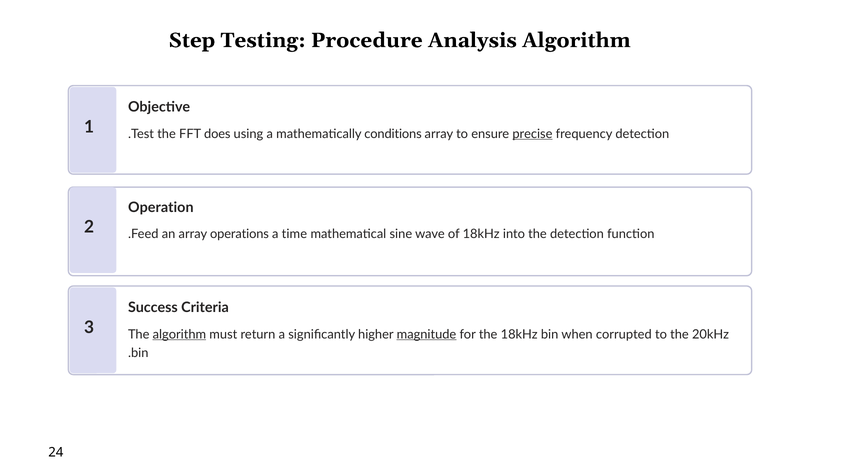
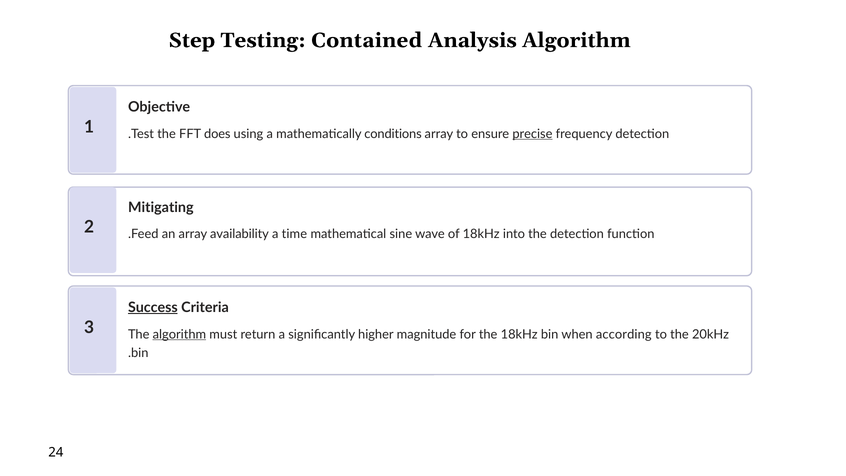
Procedure: Procedure -> Contained
Operation: Operation -> Mitigating
operations: operations -> availability
Success underline: none -> present
magnitude underline: present -> none
corrupted: corrupted -> according
